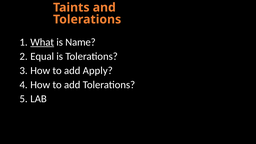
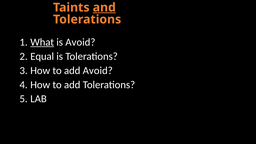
and underline: none -> present
is Name: Name -> Avoid
add Apply: Apply -> Avoid
